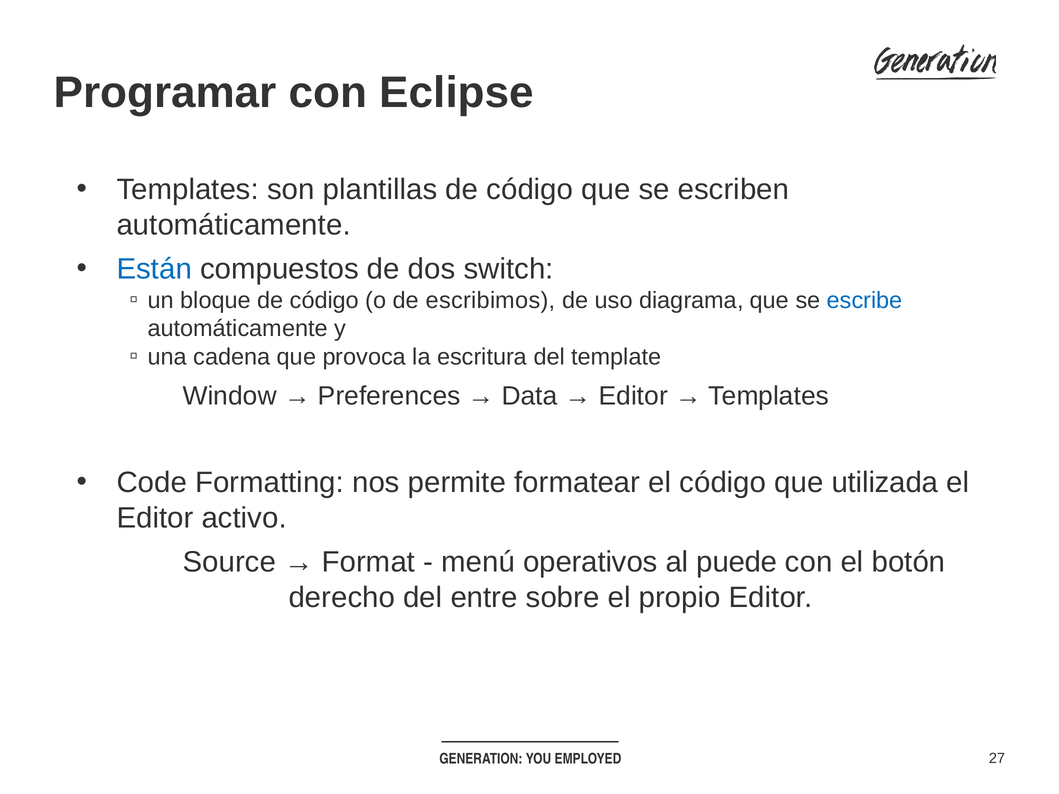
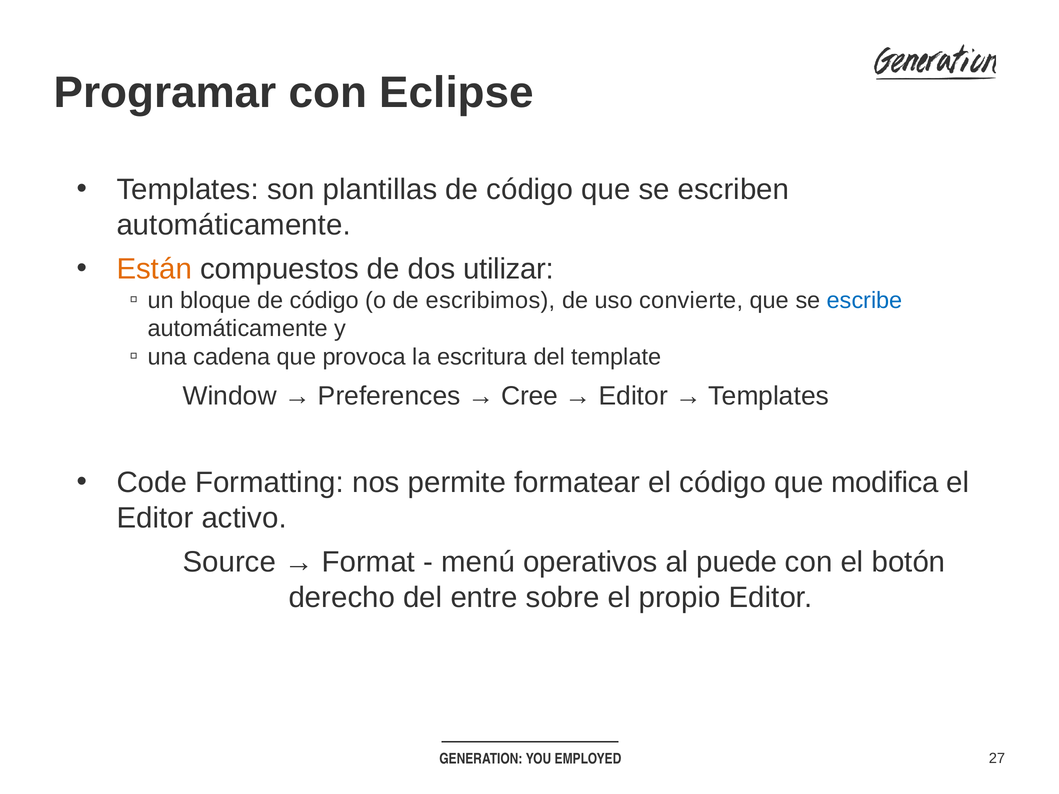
Están colour: blue -> orange
switch: switch -> utilizar
diagrama: diagrama -> convierte
Data: Data -> Cree
utilizada: utilizada -> modifica
